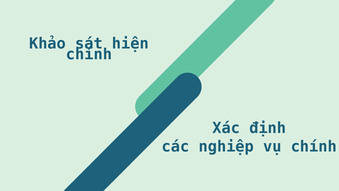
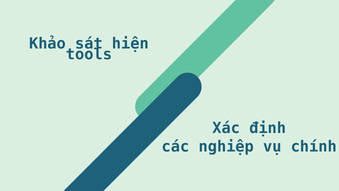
chính at (89, 54): chính -> tools
